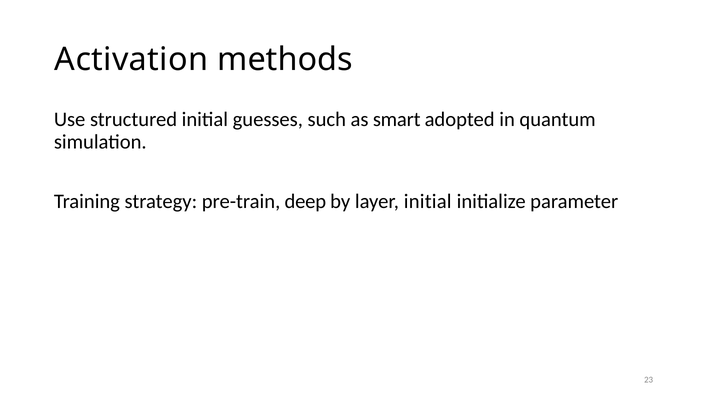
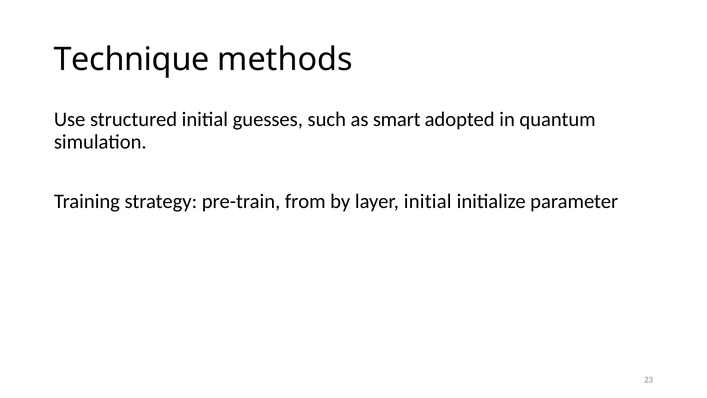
Activation: Activation -> Technique
deep: deep -> from
